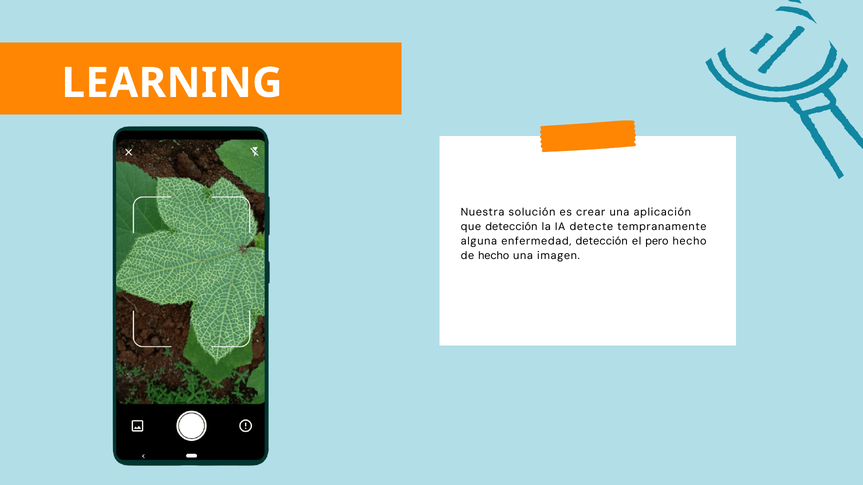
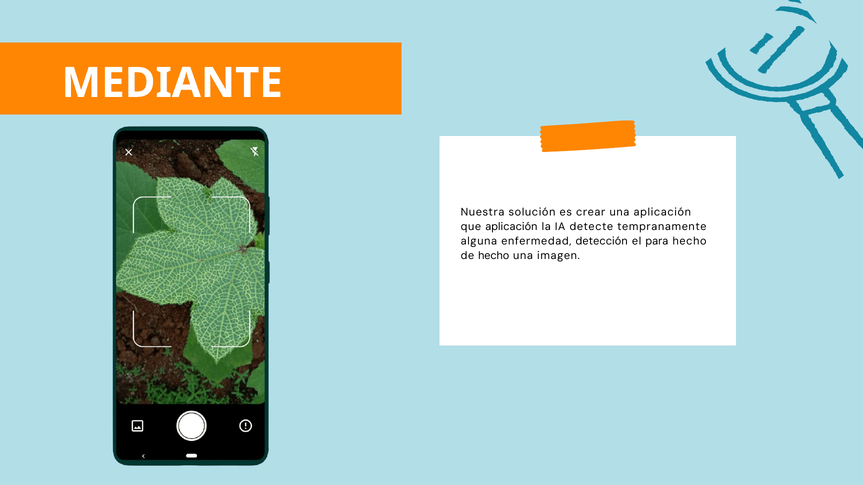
LEARNING: LEARNING -> MEDIANTE
que detección: detección -> aplicación
pero: pero -> para
